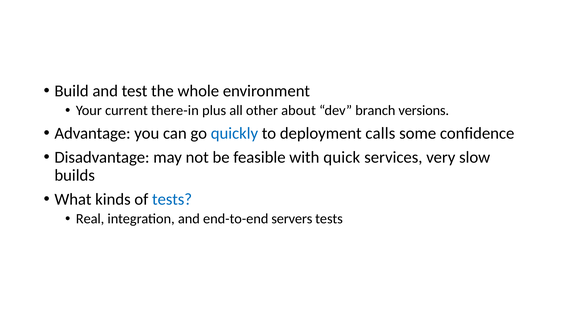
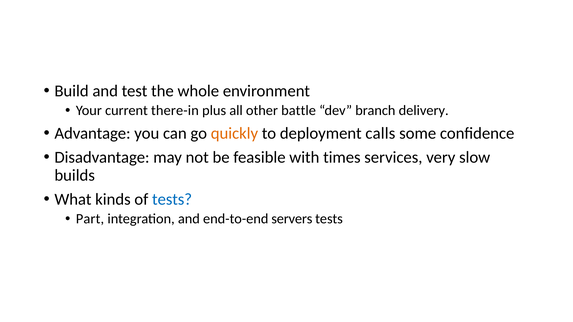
about: about -> battle
versions: versions -> delivery
quickly colour: blue -> orange
quick: quick -> times
Real: Real -> Part
